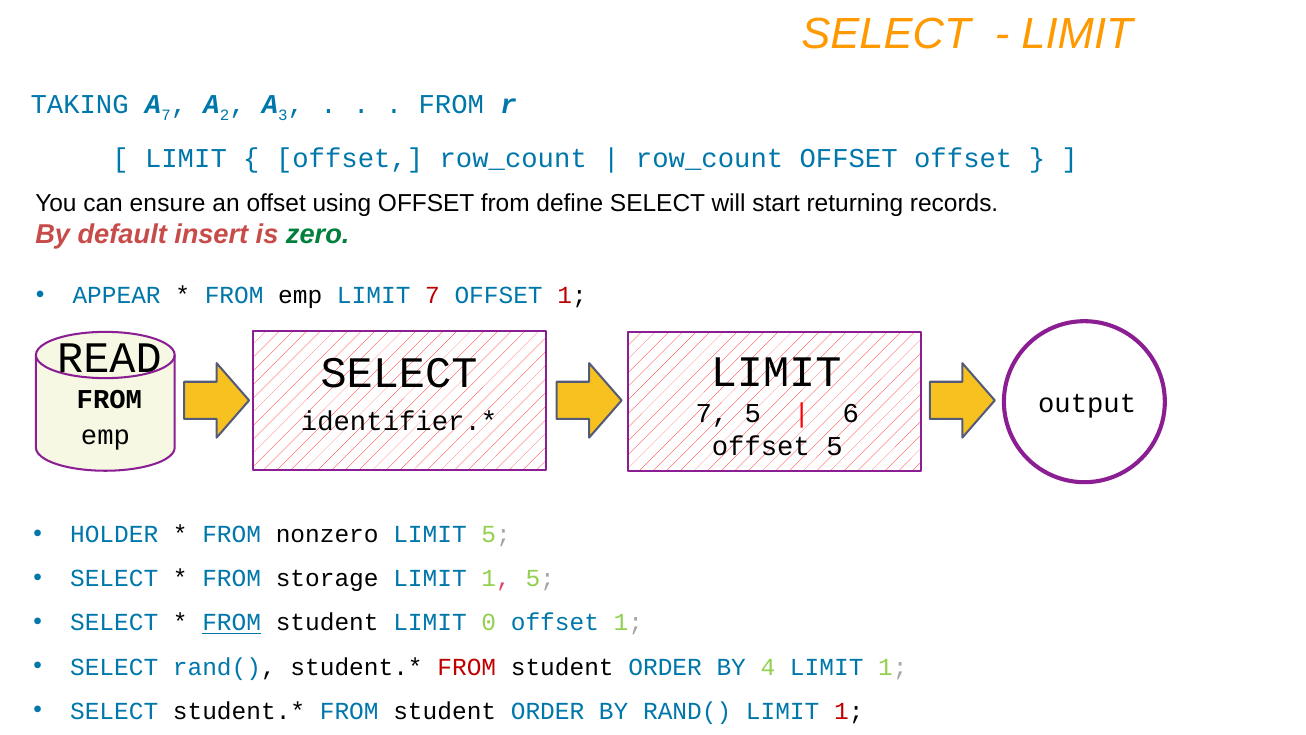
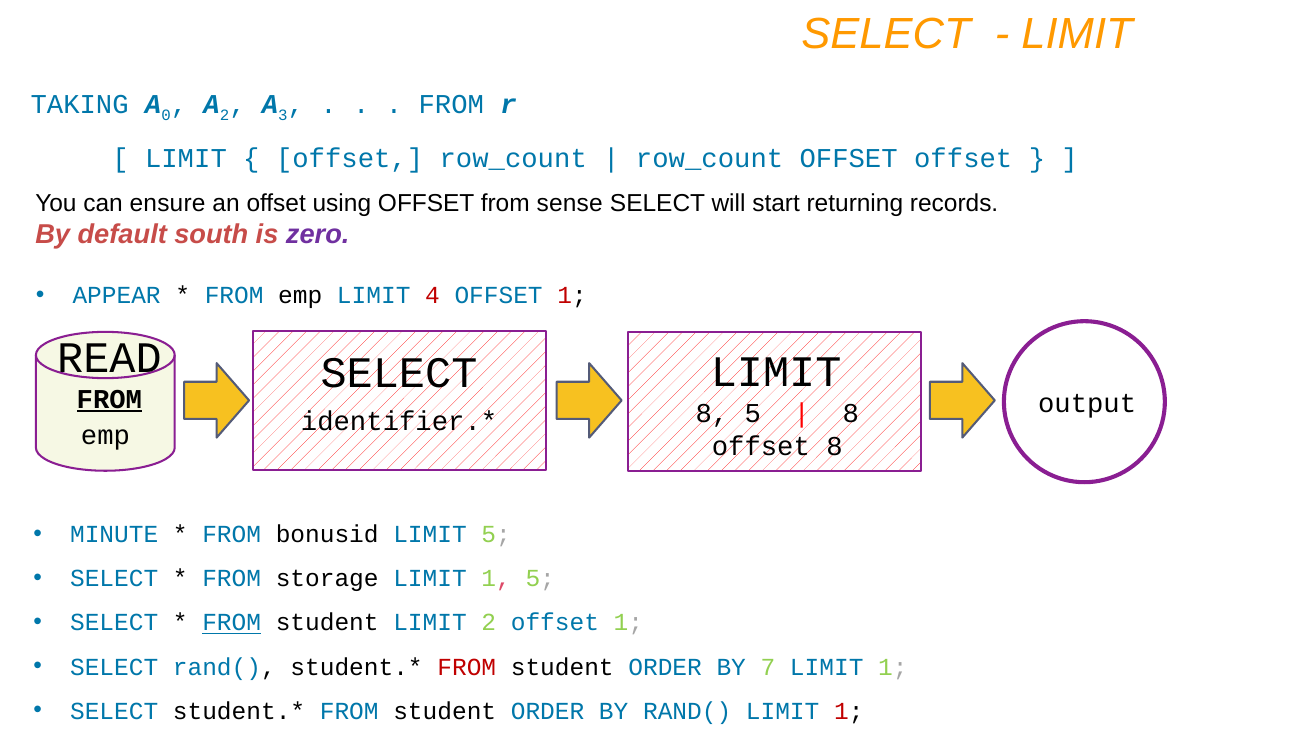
7 at (166, 115): 7 -> 0
define: define -> sense
insert: insert -> south
zero colour: green -> purple
emp LIMIT 7: 7 -> 4
FROM at (109, 399) underline: none -> present
7 at (712, 414): 7 -> 8
6 at (851, 414): 6 -> 8
offset 5: 5 -> 8
HOLDER: HOLDER -> MINUTE
nonzero: nonzero -> bonusid
LIMIT 0: 0 -> 2
4: 4 -> 7
